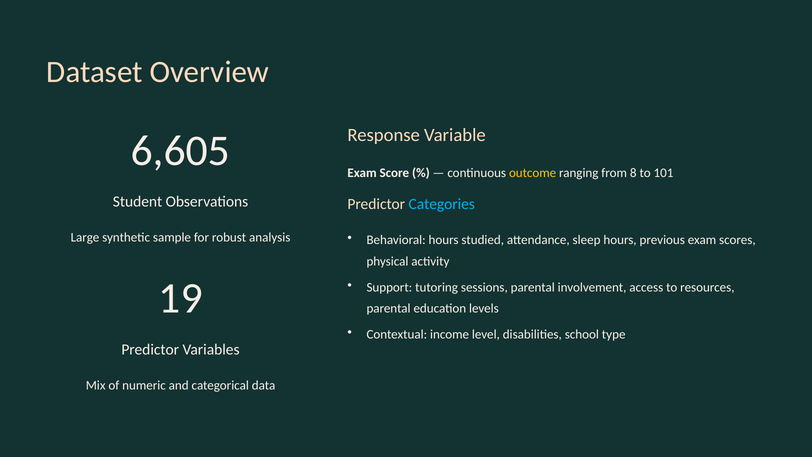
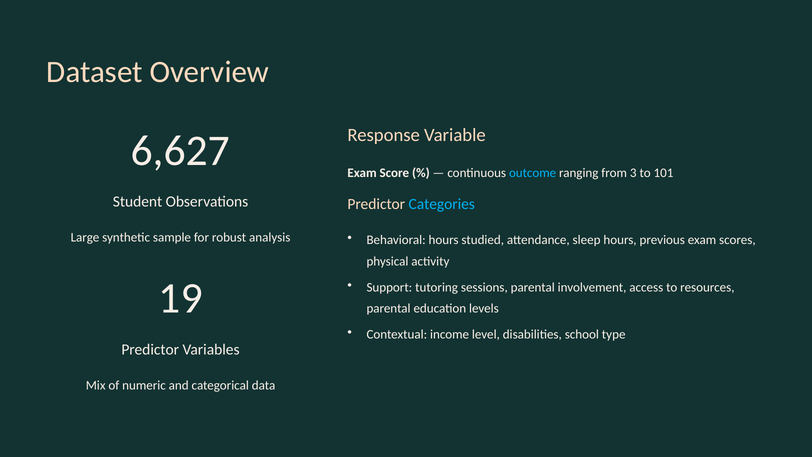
6,605: 6,605 -> 6,627
outcome colour: yellow -> light blue
8: 8 -> 3
